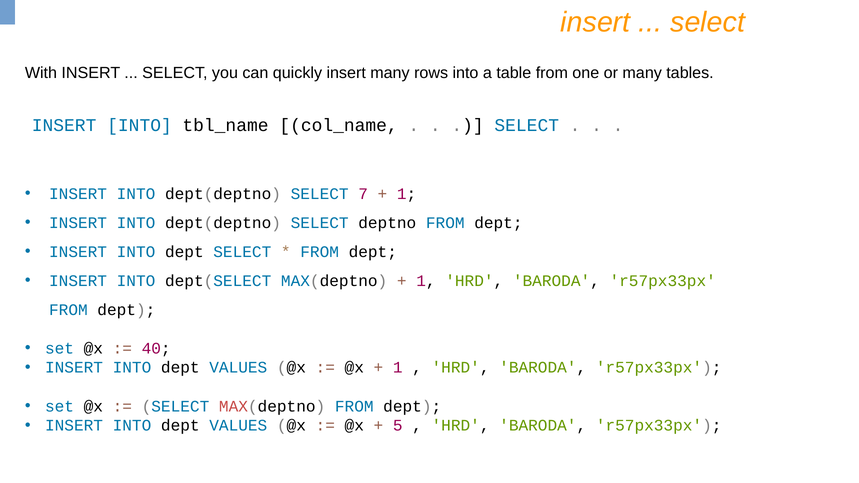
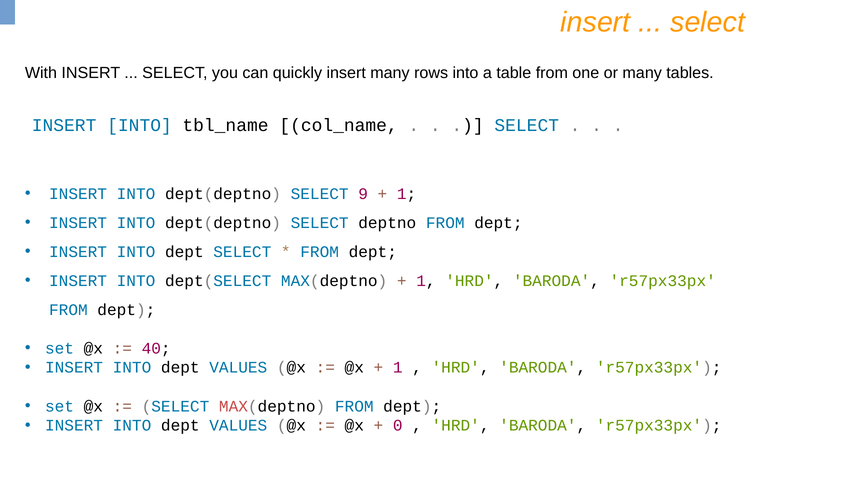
7: 7 -> 9
5: 5 -> 0
